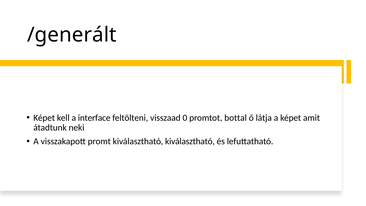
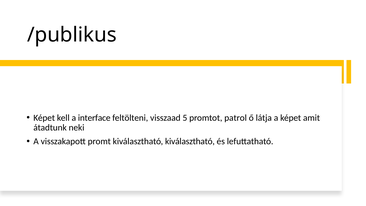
/generált: /generált -> /publikus
0: 0 -> 5
bottal: bottal -> patrol
